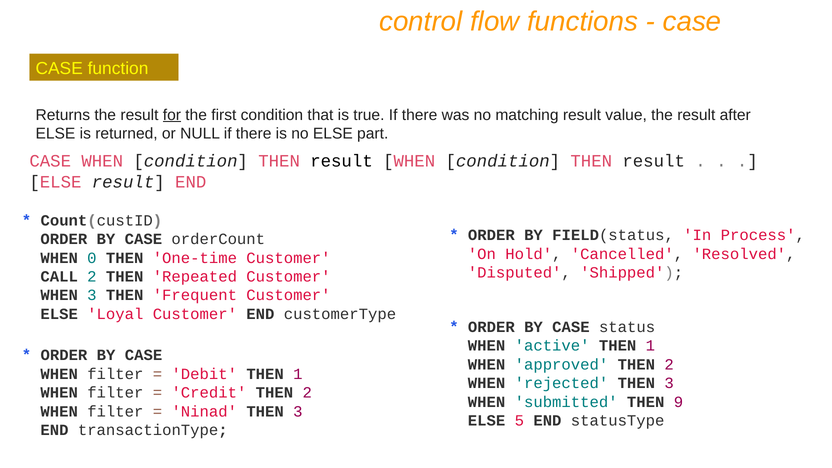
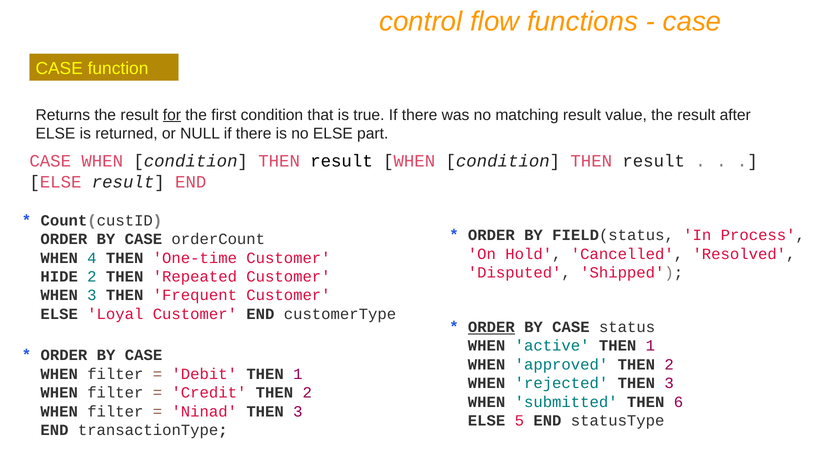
0: 0 -> 4
CALL: CALL -> HIDE
ORDER at (491, 327) underline: none -> present
9: 9 -> 6
